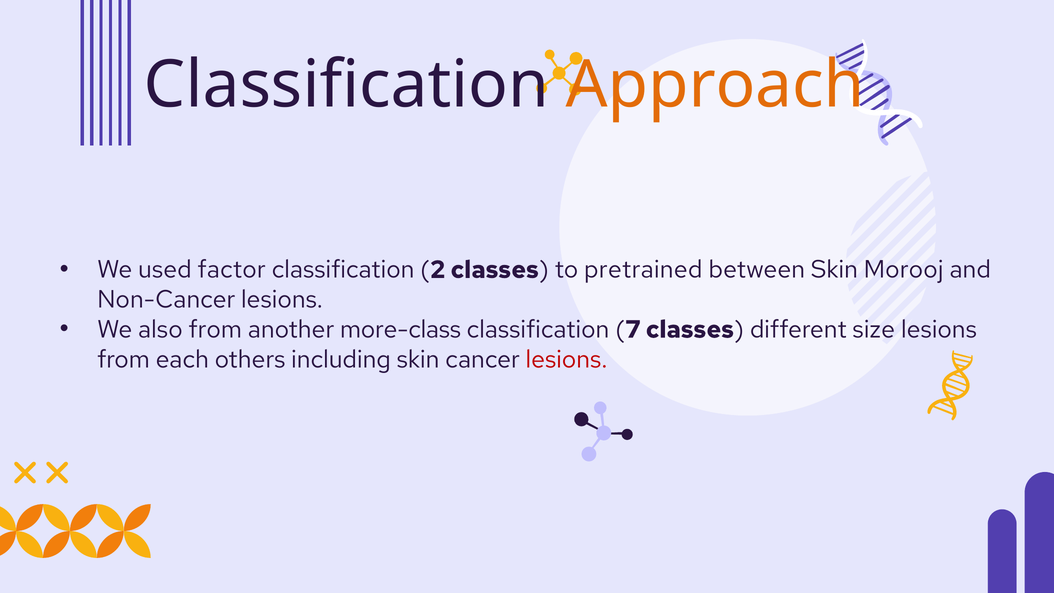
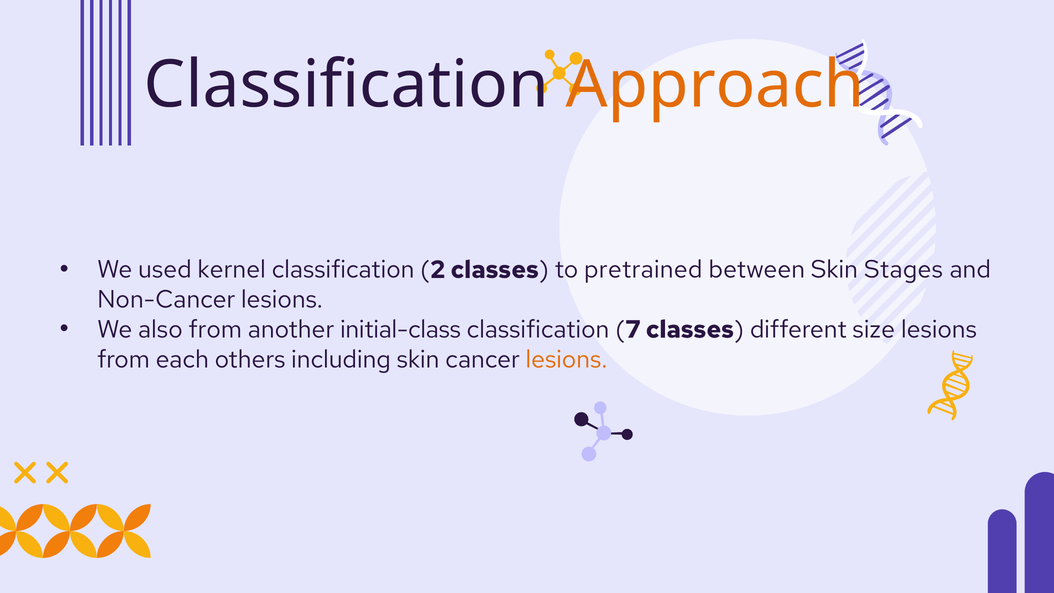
factor: factor -> kernel
Morooj: Morooj -> Stages
more-class: more-class -> initial-class
lesions at (567, 359) colour: red -> orange
